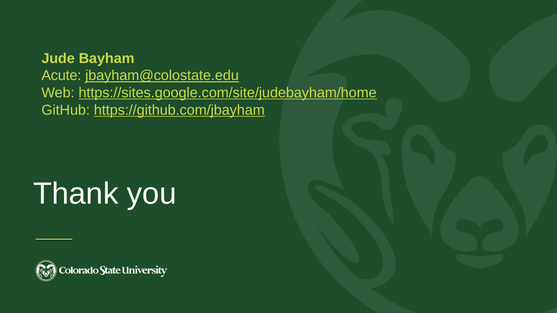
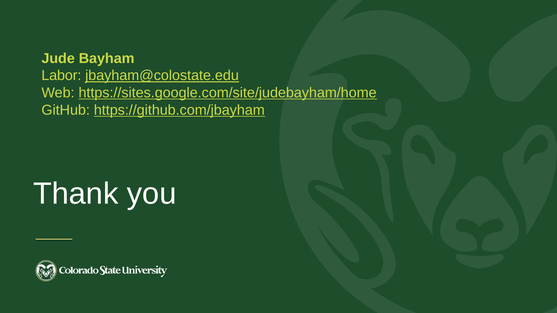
Acute: Acute -> Labor
